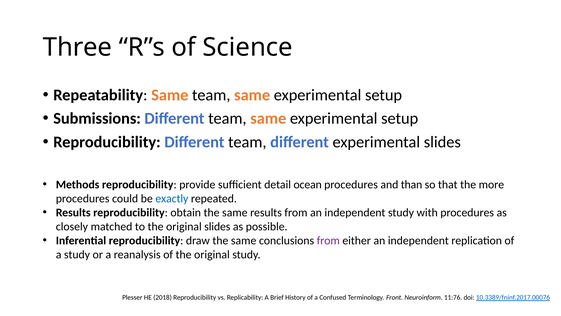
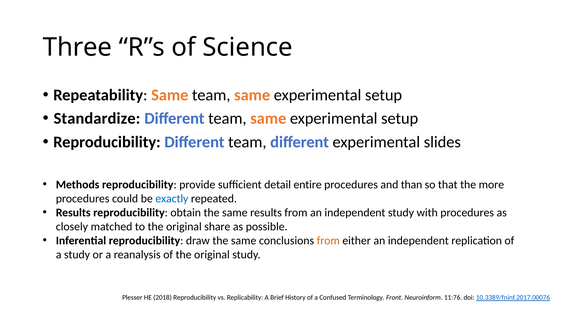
Submissions: Submissions -> Standardize
ocean: ocean -> entire
original slides: slides -> share
from at (328, 240) colour: purple -> orange
